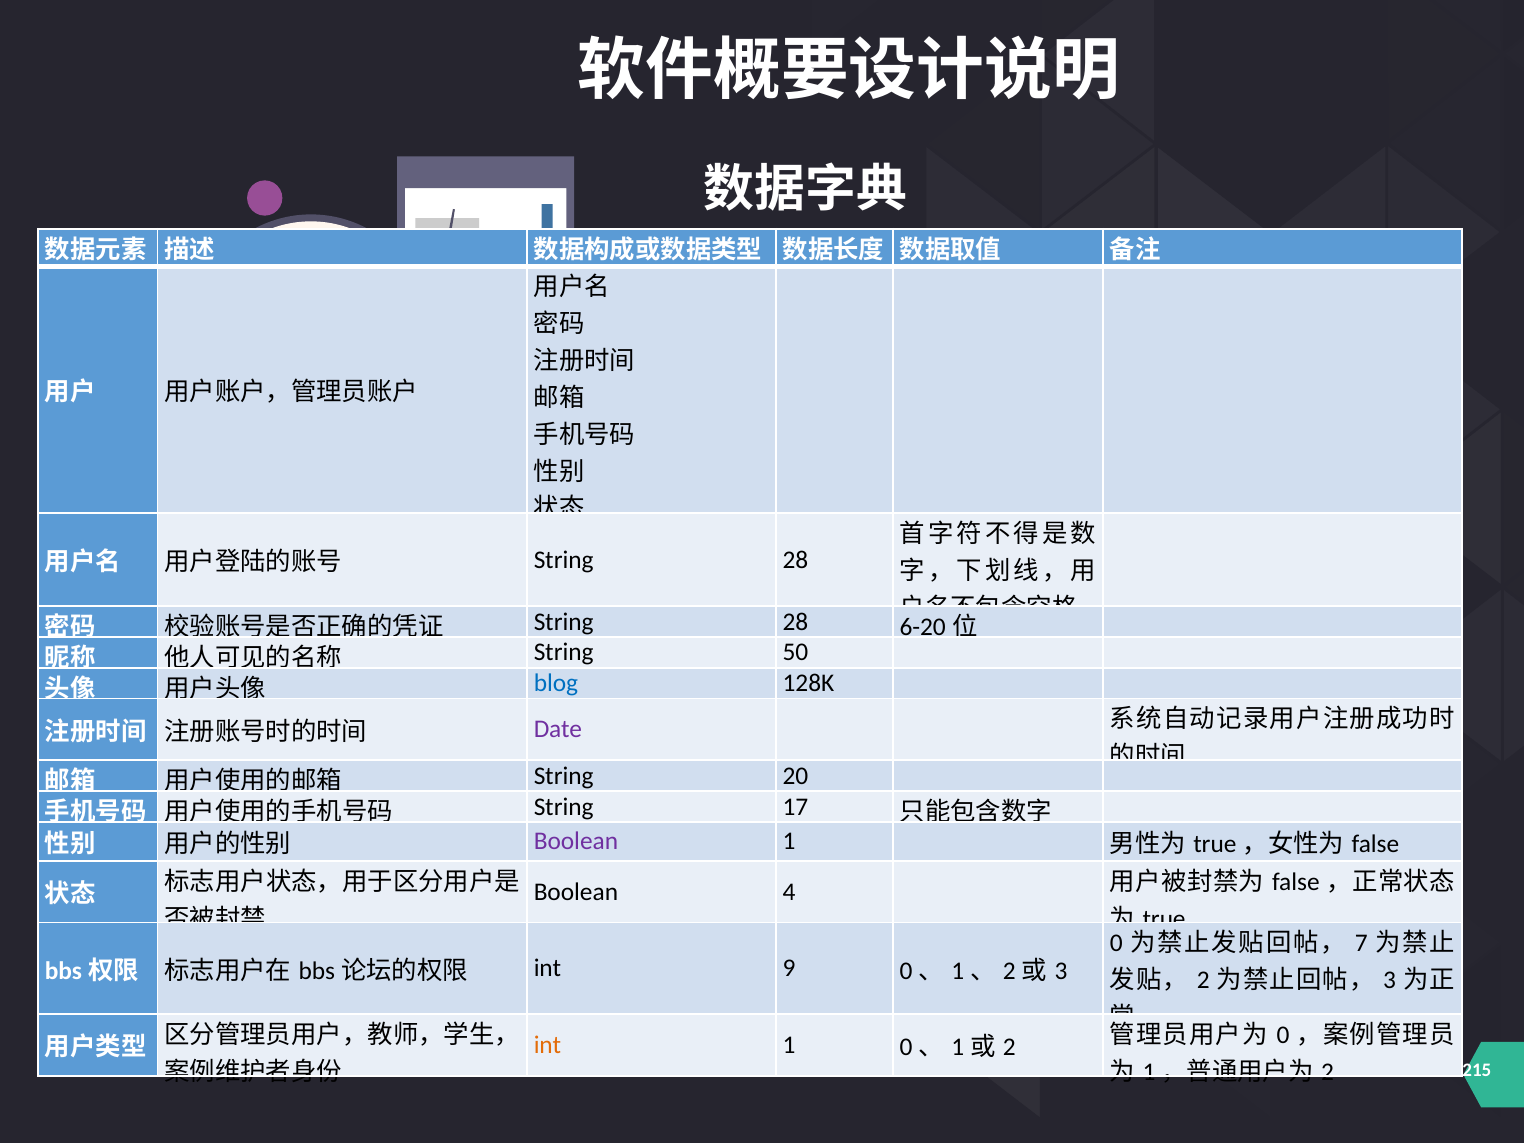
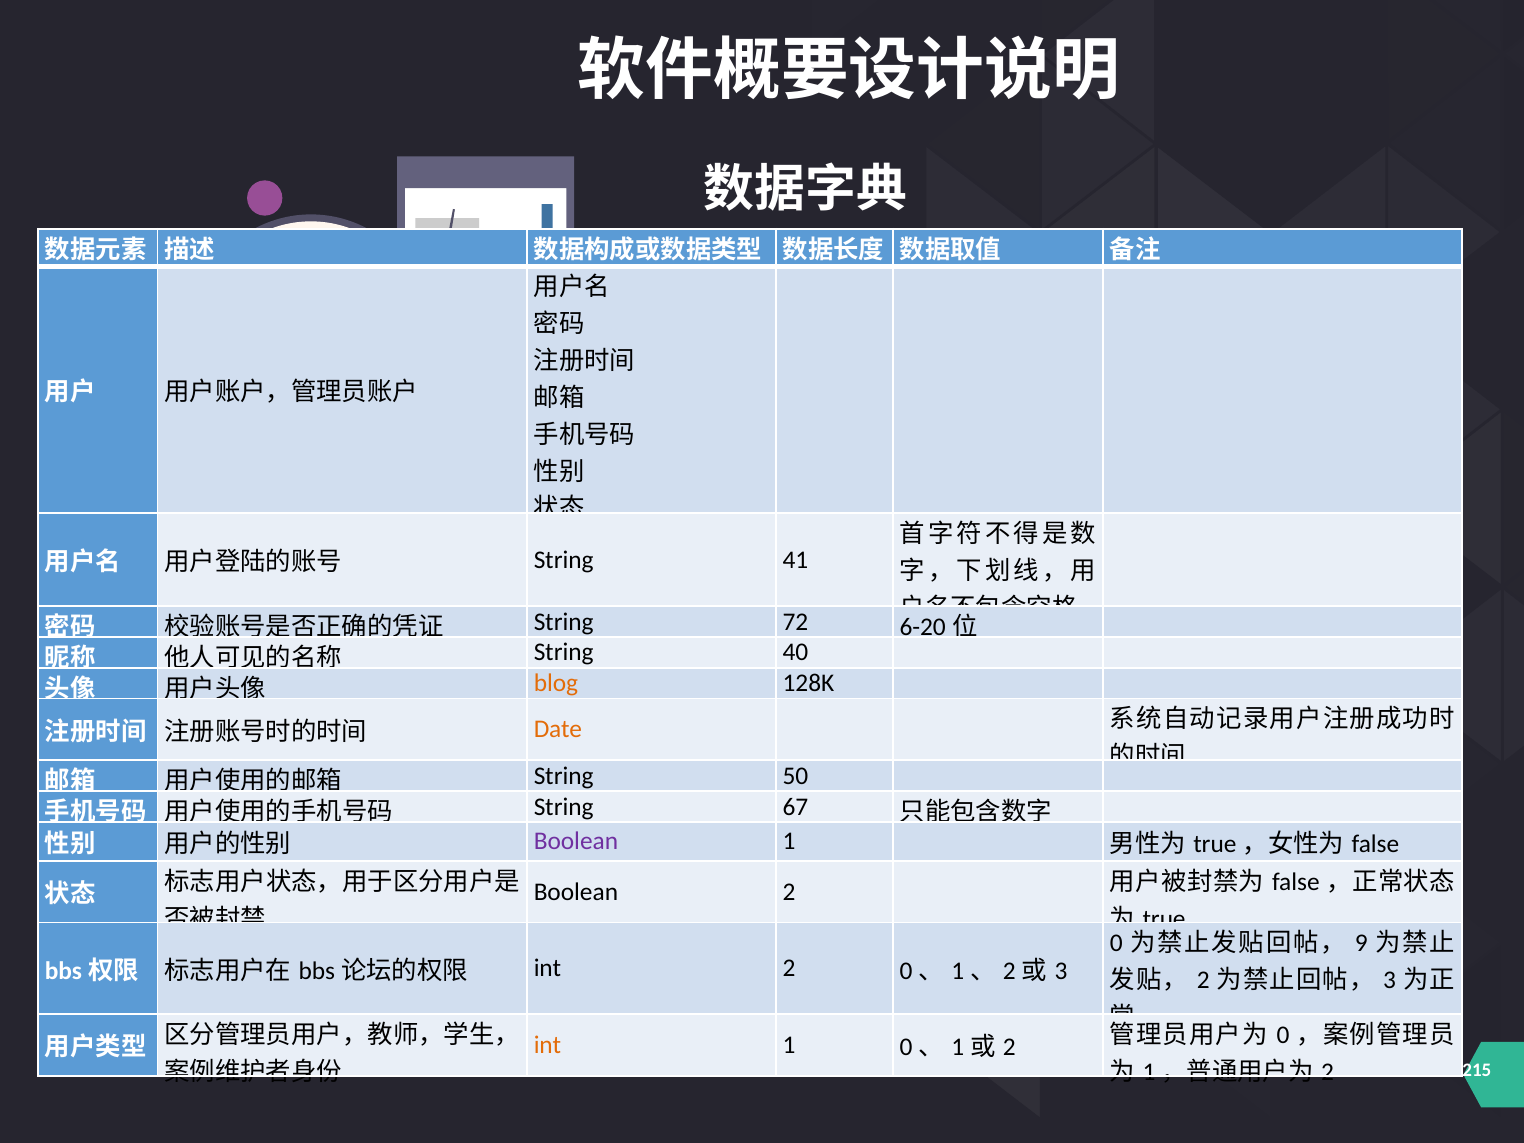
28 at (795, 560): 28 -> 41
28 at (795, 622): 28 -> 72
50: 50 -> 40
blog colour: blue -> orange
Date colour: purple -> orange
20: 20 -> 50
17: 17 -> 67
Boolean 4: 4 -> 2
7: 7 -> 9
int 9: 9 -> 2
